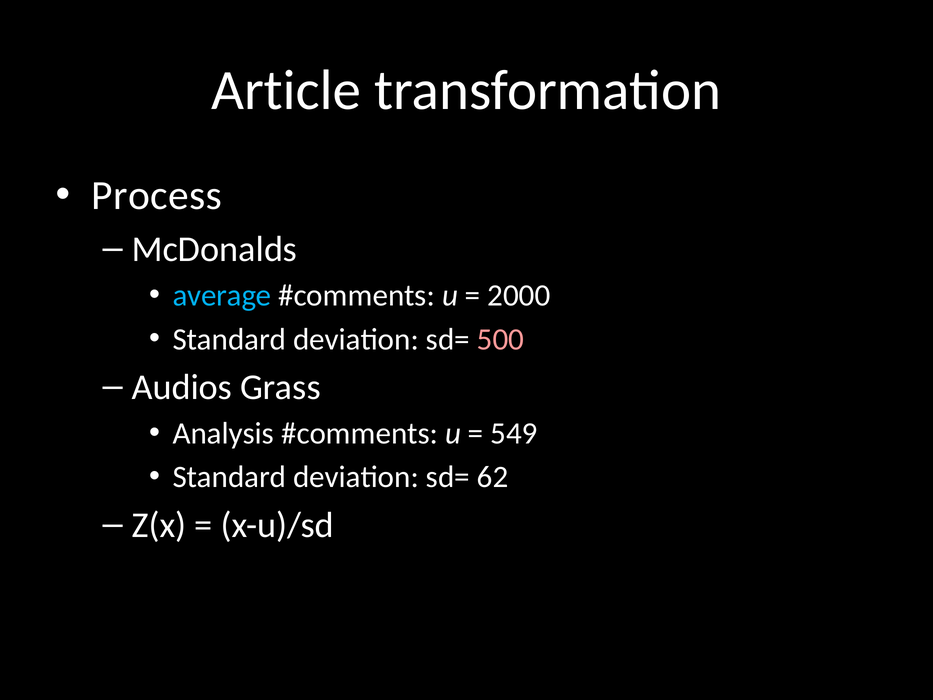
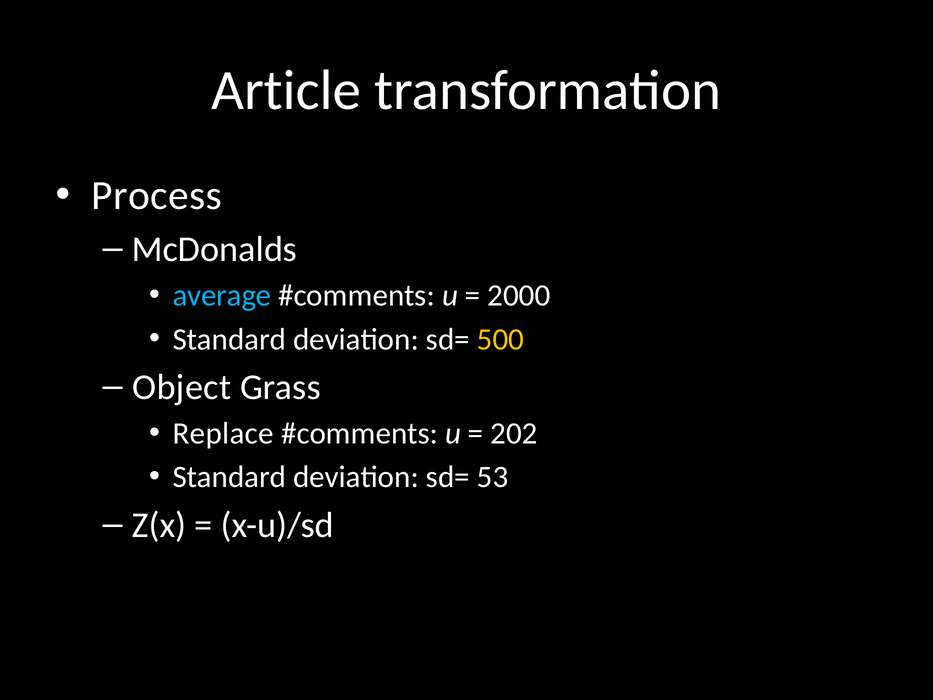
500 colour: pink -> yellow
Audios: Audios -> Object
Analysis: Analysis -> Replace
549: 549 -> 202
62: 62 -> 53
